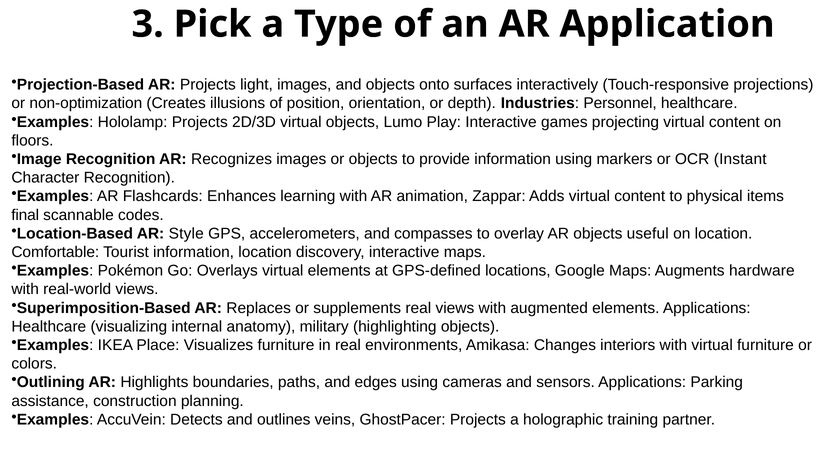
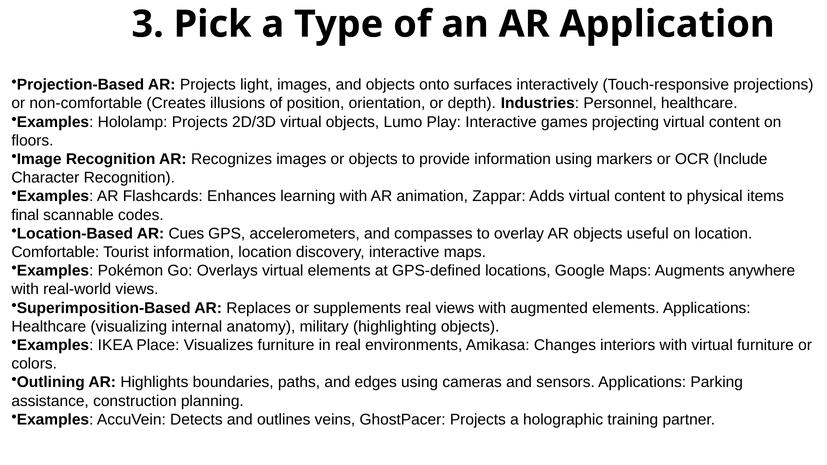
non-optimization: non-optimization -> non-comfortable
Instant: Instant -> Include
Style: Style -> Cues
hardware: hardware -> anywhere
